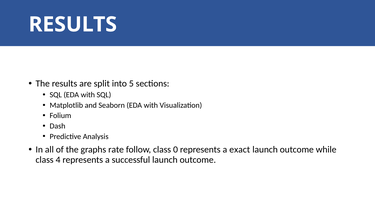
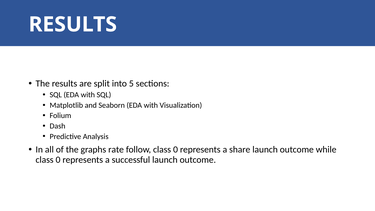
exact: exact -> share
4 at (58, 160): 4 -> 0
